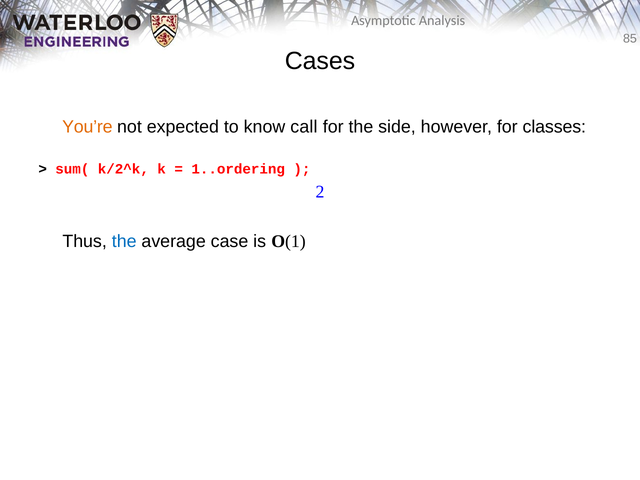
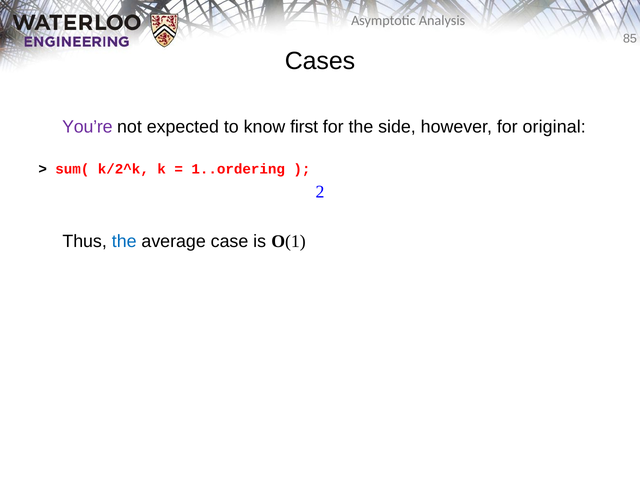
You’re colour: orange -> purple
call: call -> first
classes: classes -> original
